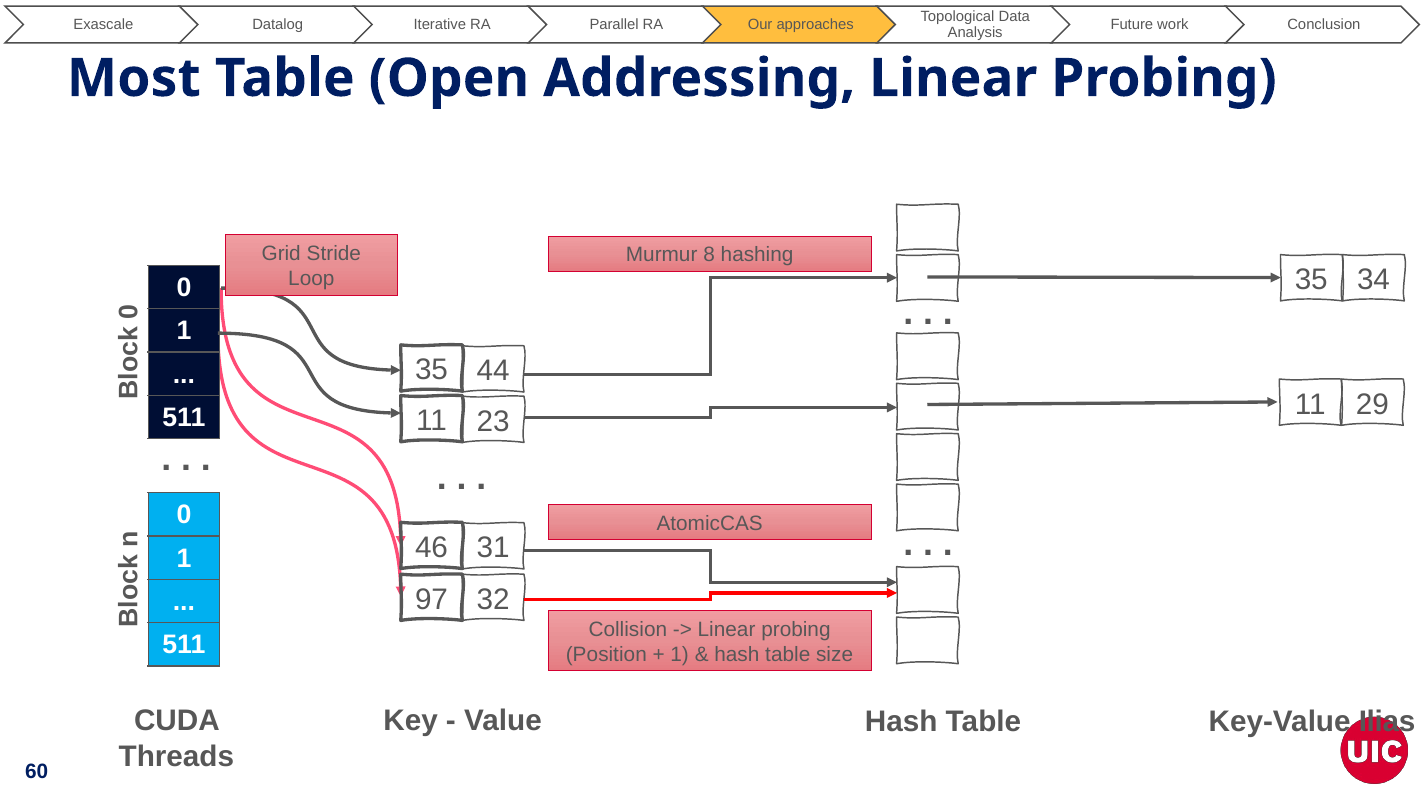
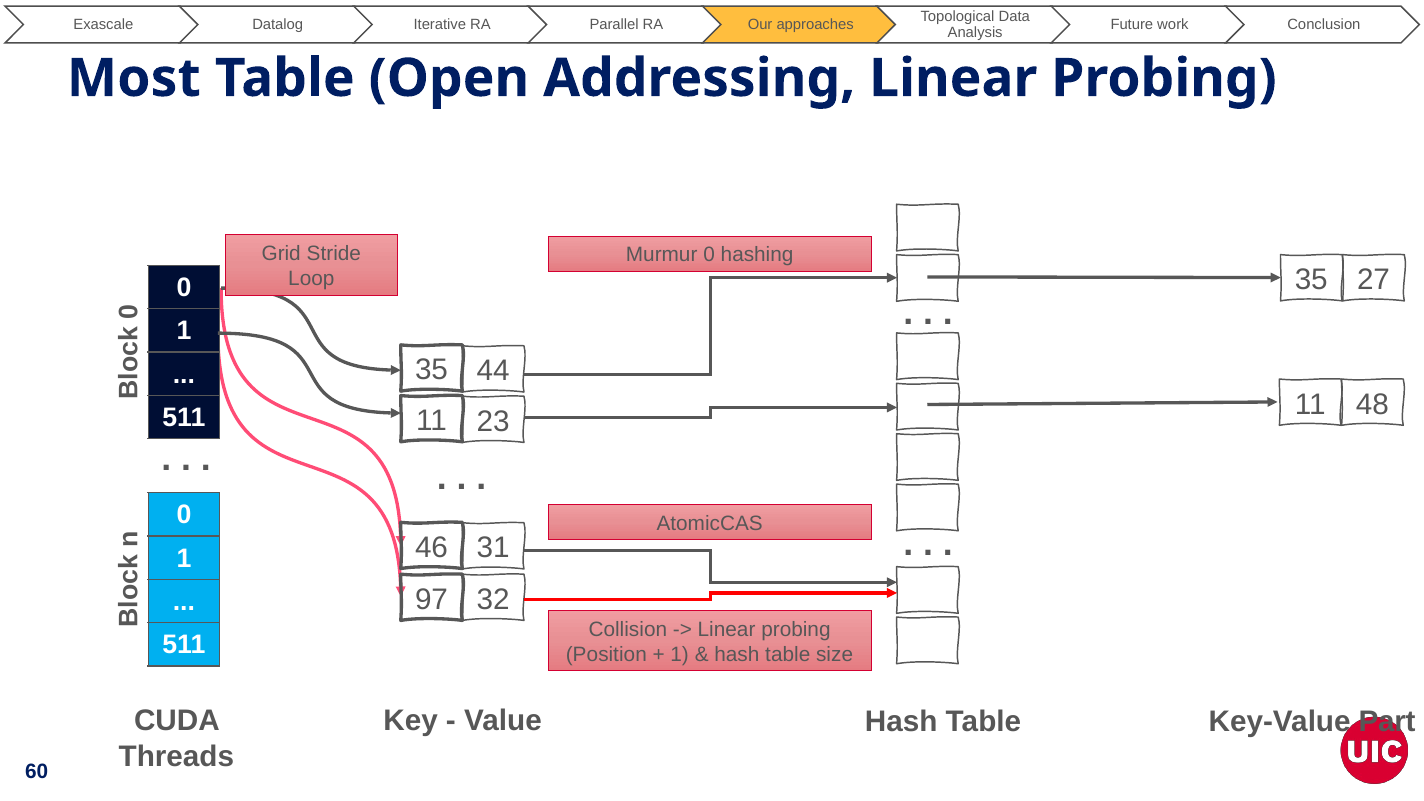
Murmur 8: 8 -> 0
34: 34 -> 27
29: 29 -> 48
Ilias: Ilias -> Part
